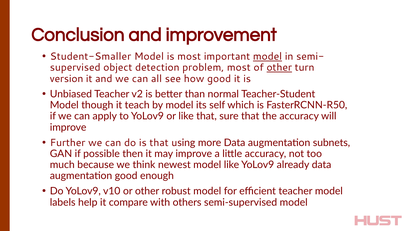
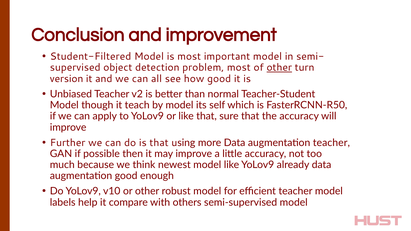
Student-Smaller: Student-Smaller -> Student-Filtered
model at (267, 57) underline: present -> none
augmentation subnets: subnets -> teacher
